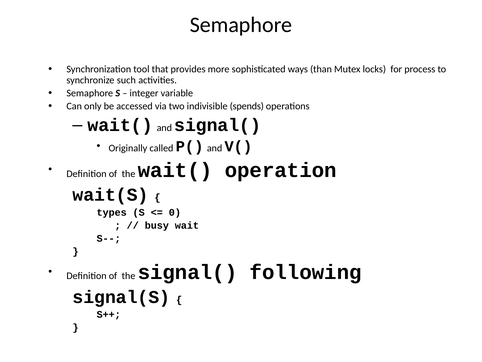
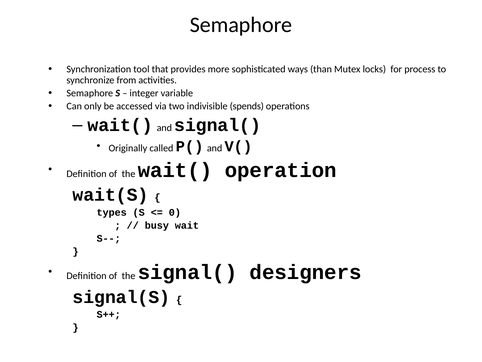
such: such -> from
following: following -> designers
